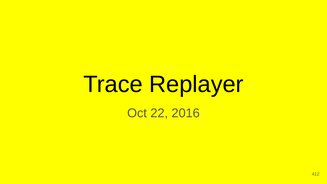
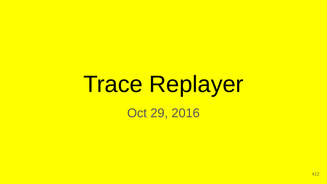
22: 22 -> 29
